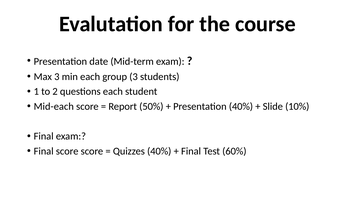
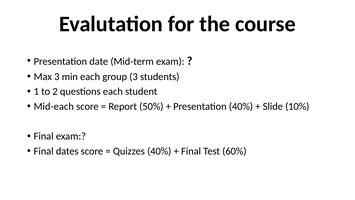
Final score: score -> dates
